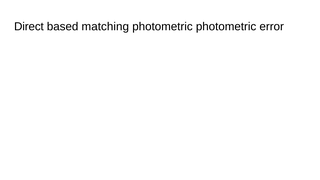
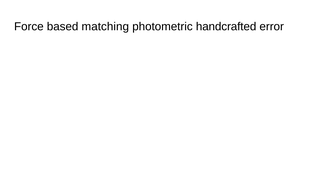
Direct: Direct -> Force
photometric photometric: photometric -> handcrafted
